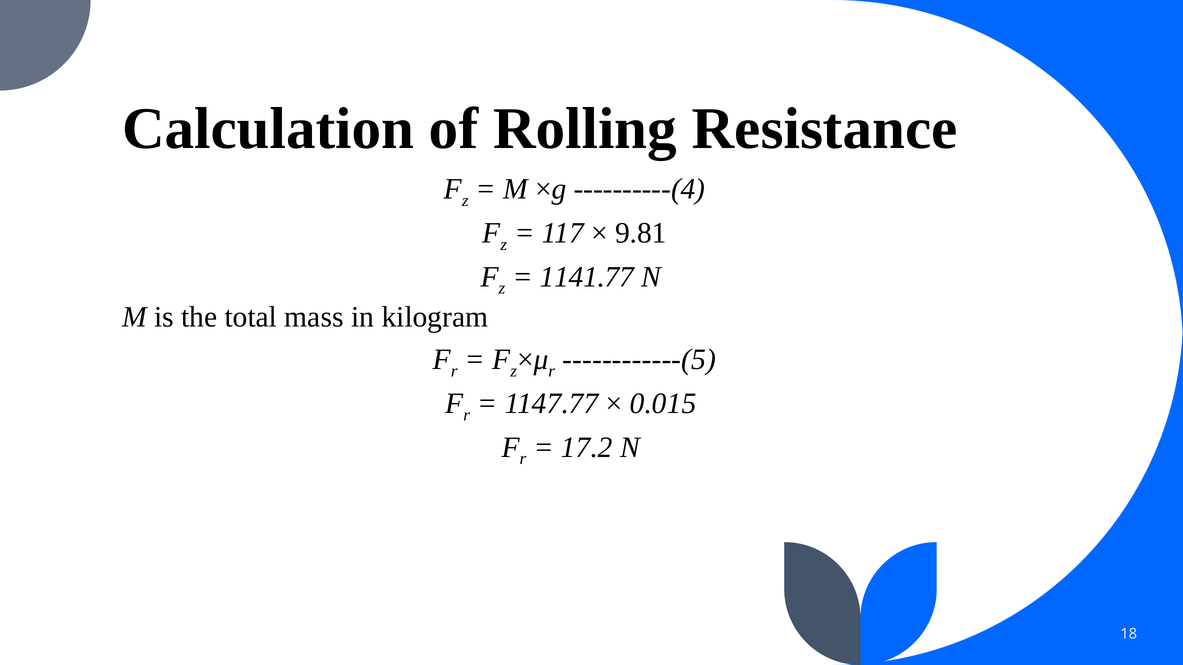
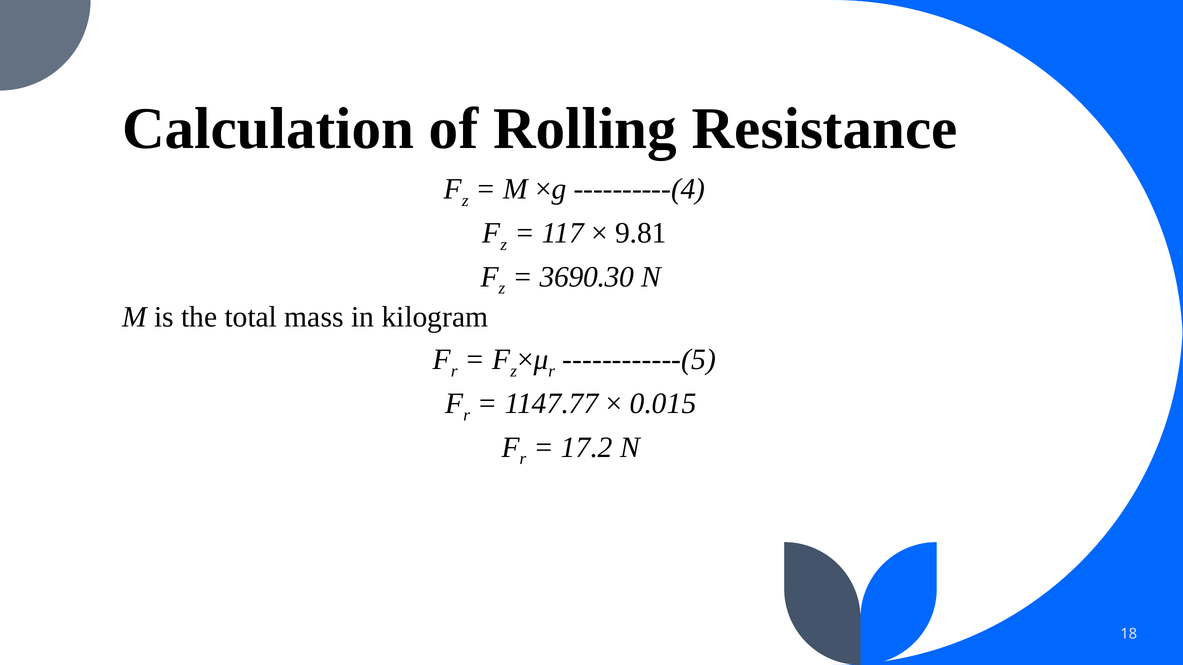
1141.77: 1141.77 -> 3690.30
